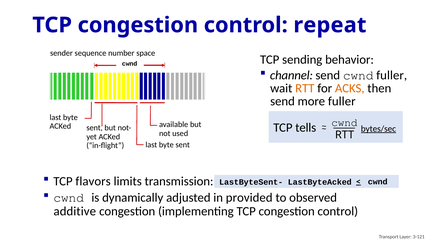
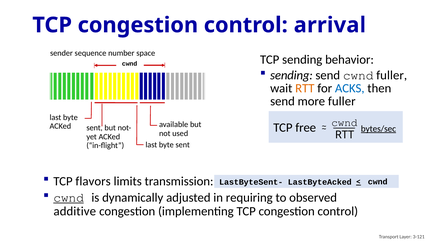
repeat: repeat -> arrival
channel at (291, 75): channel -> sending
ACKS colour: orange -> blue
tells: tells -> free
cwnd at (69, 198) underline: none -> present
provided: provided -> requiring
